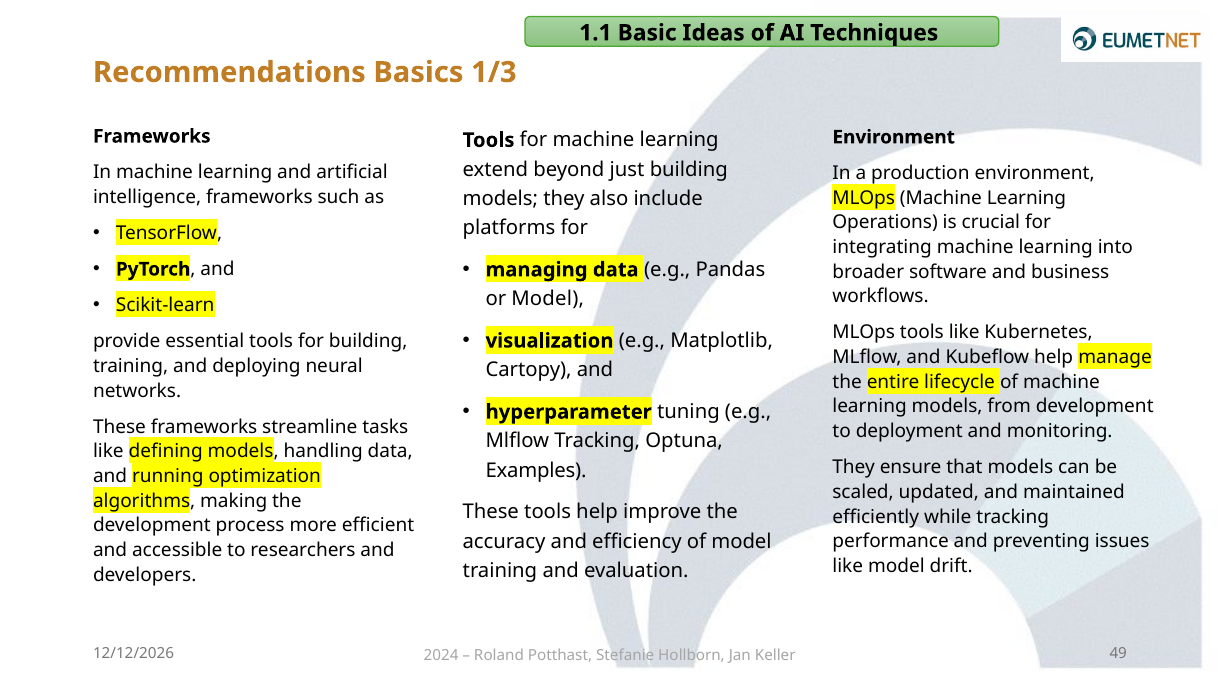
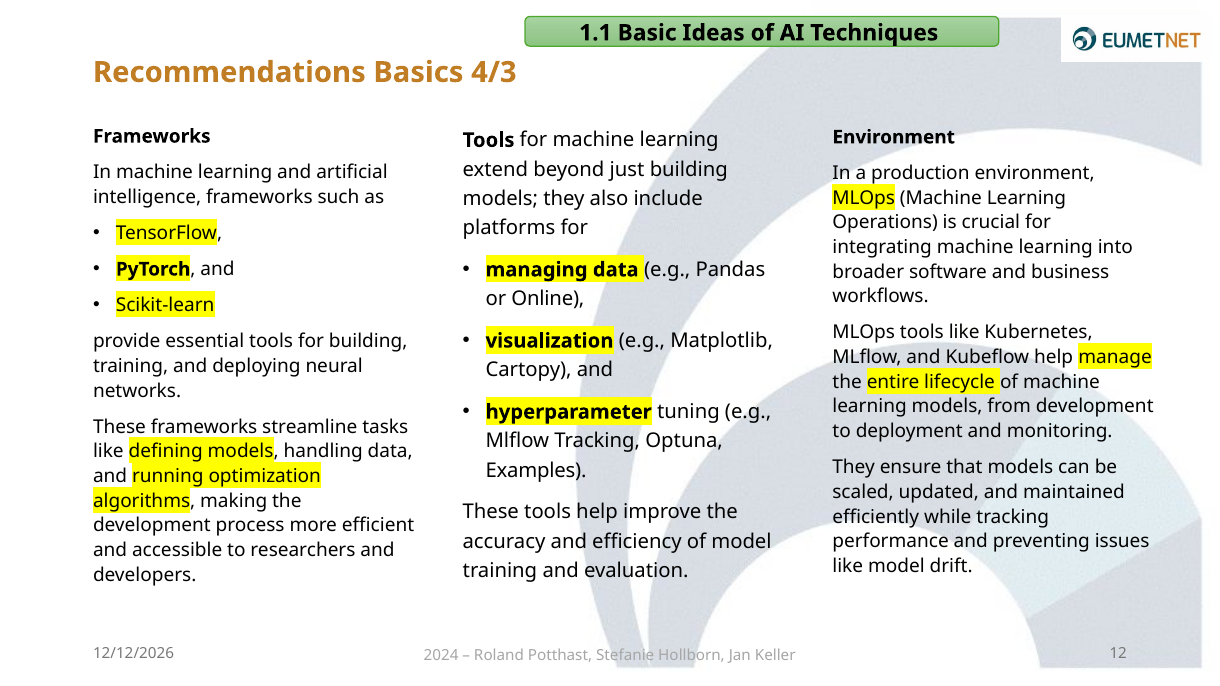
1/3: 1/3 -> 4/3
or Model: Model -> Online
49: 49 -> 12
